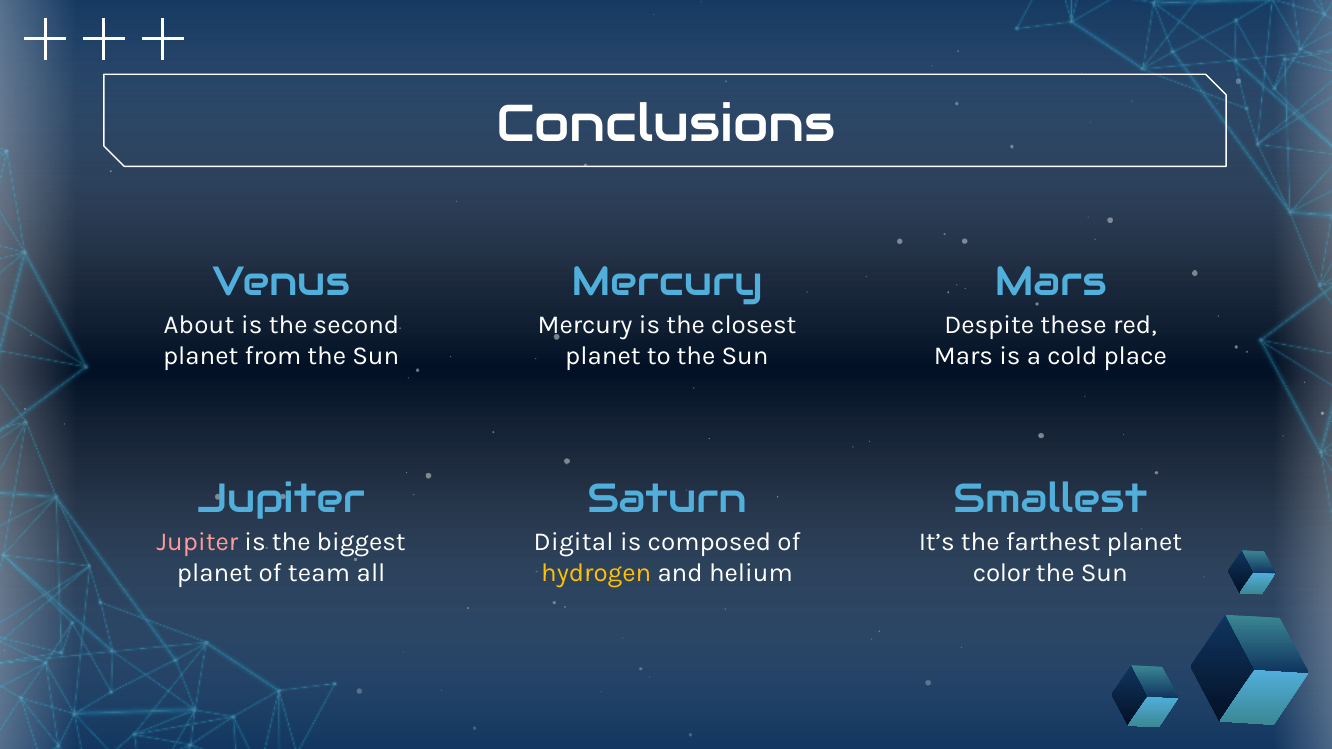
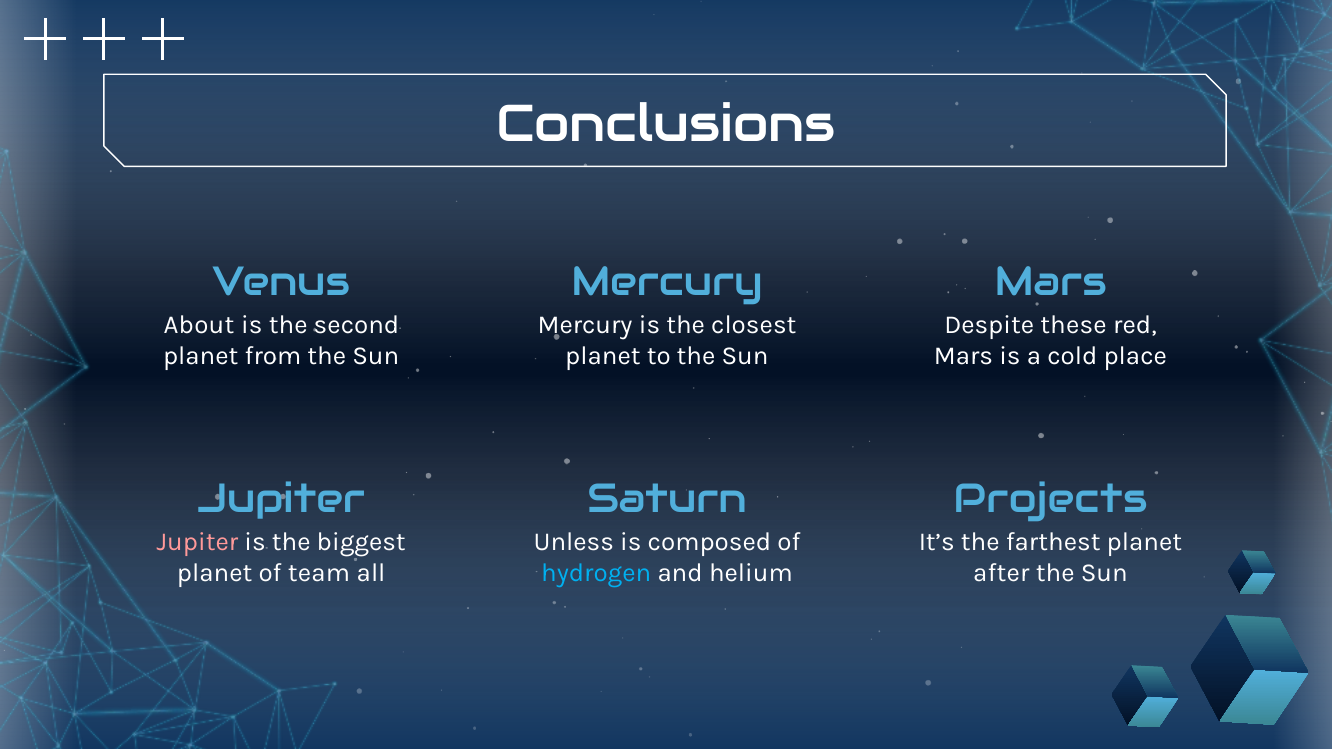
Smallest: Smallest -> Projects
Digital: Digital -> Unless
hydrogen colour: yellow -> light blue
color: color -> after
